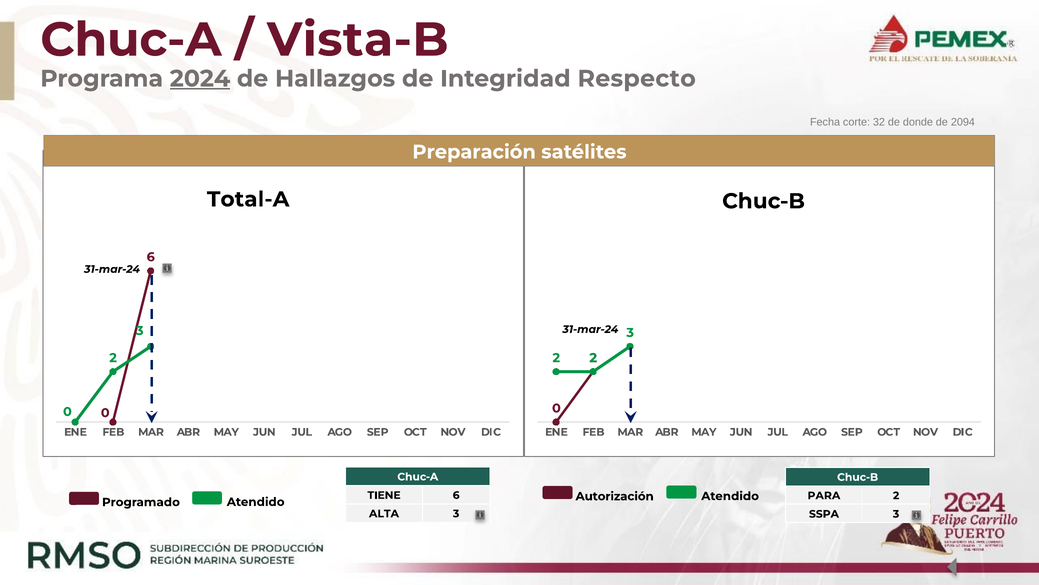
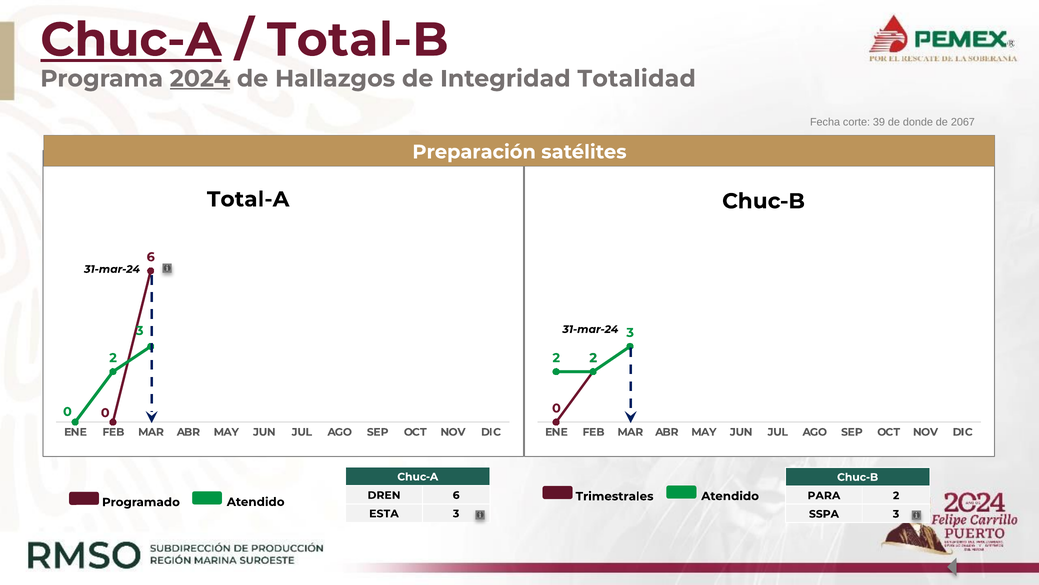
Chuc-A at (131, 40) underline: none -> present
Vista-B: Vista-B -> Total-B
Respecto: Respecto -> Totalidad
32: 32 -> 39
2094: 2094 -> 2067
TIENE: TIENE -> DREN
Autorización: Autorización -> Trimestrales
ALTA: ALTA -> ESTA
